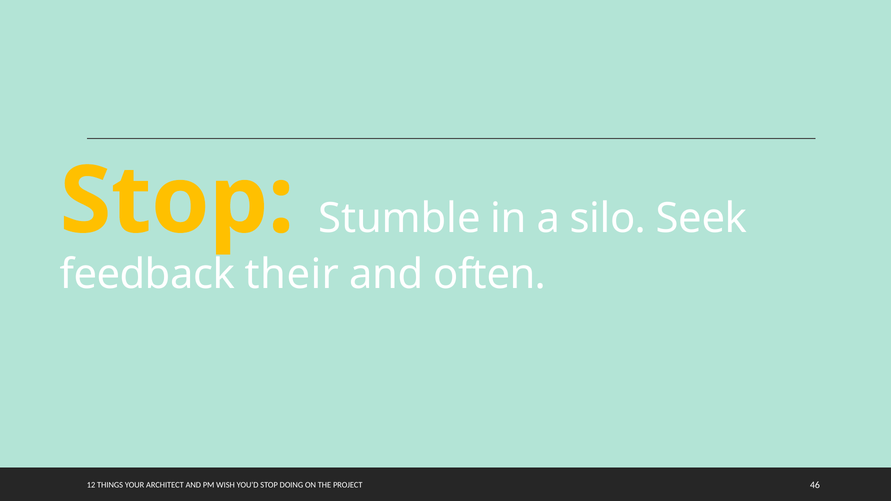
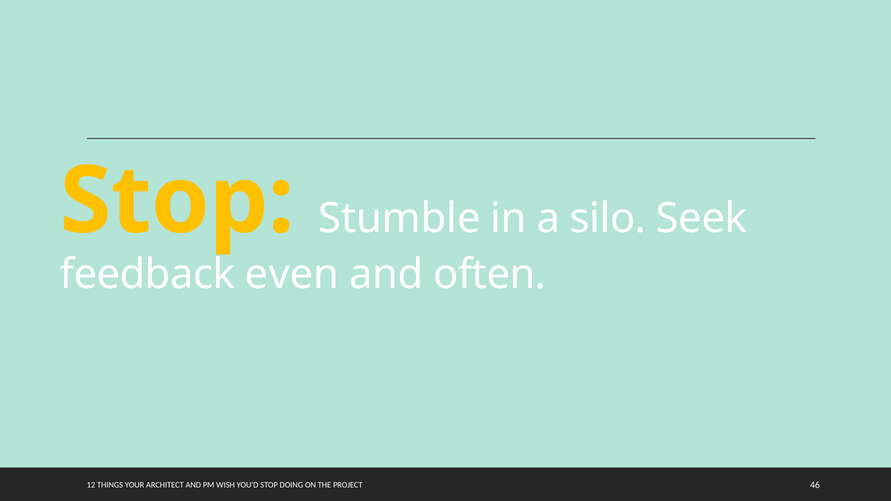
their: their -> even
